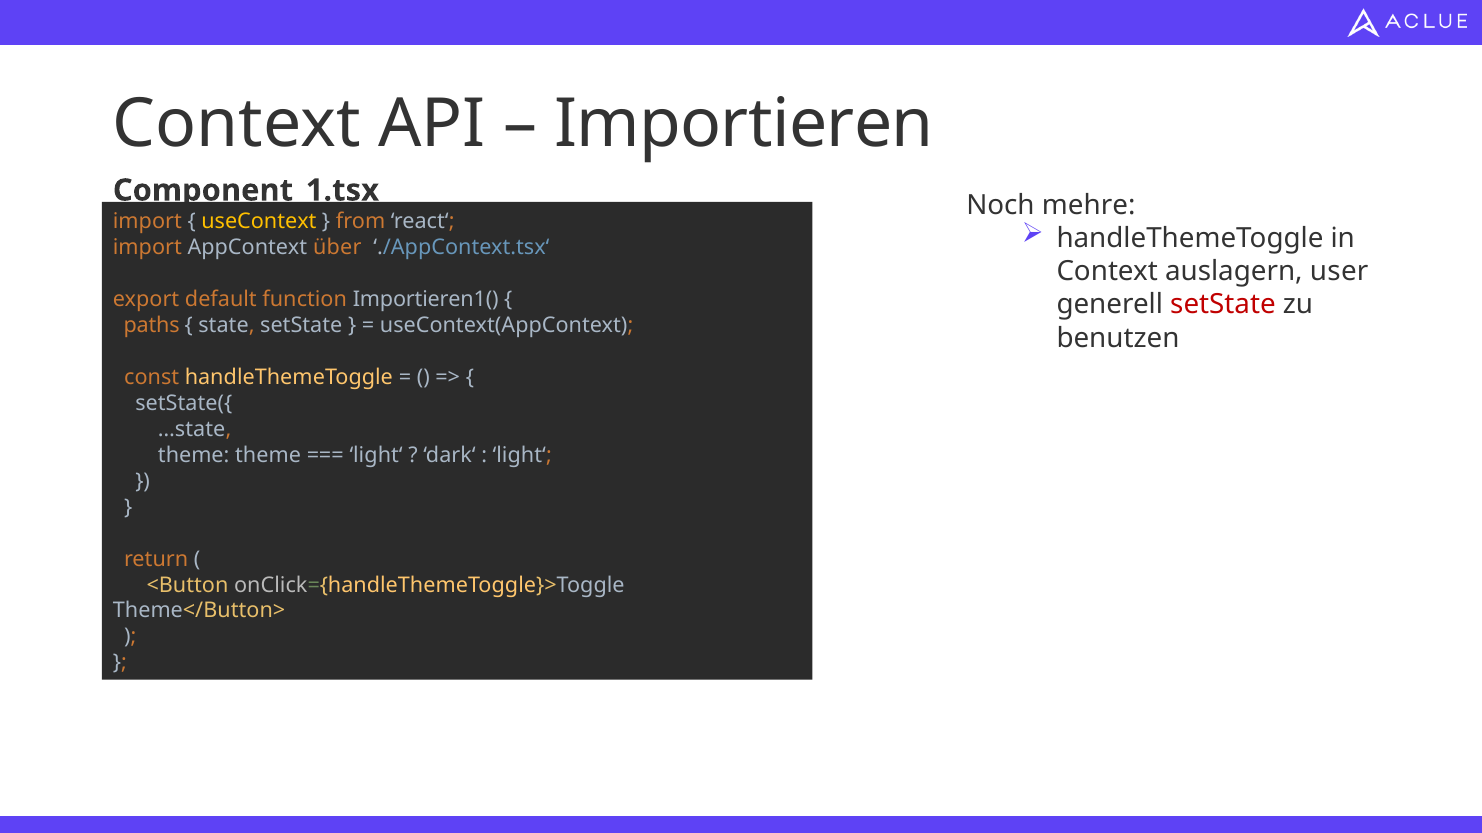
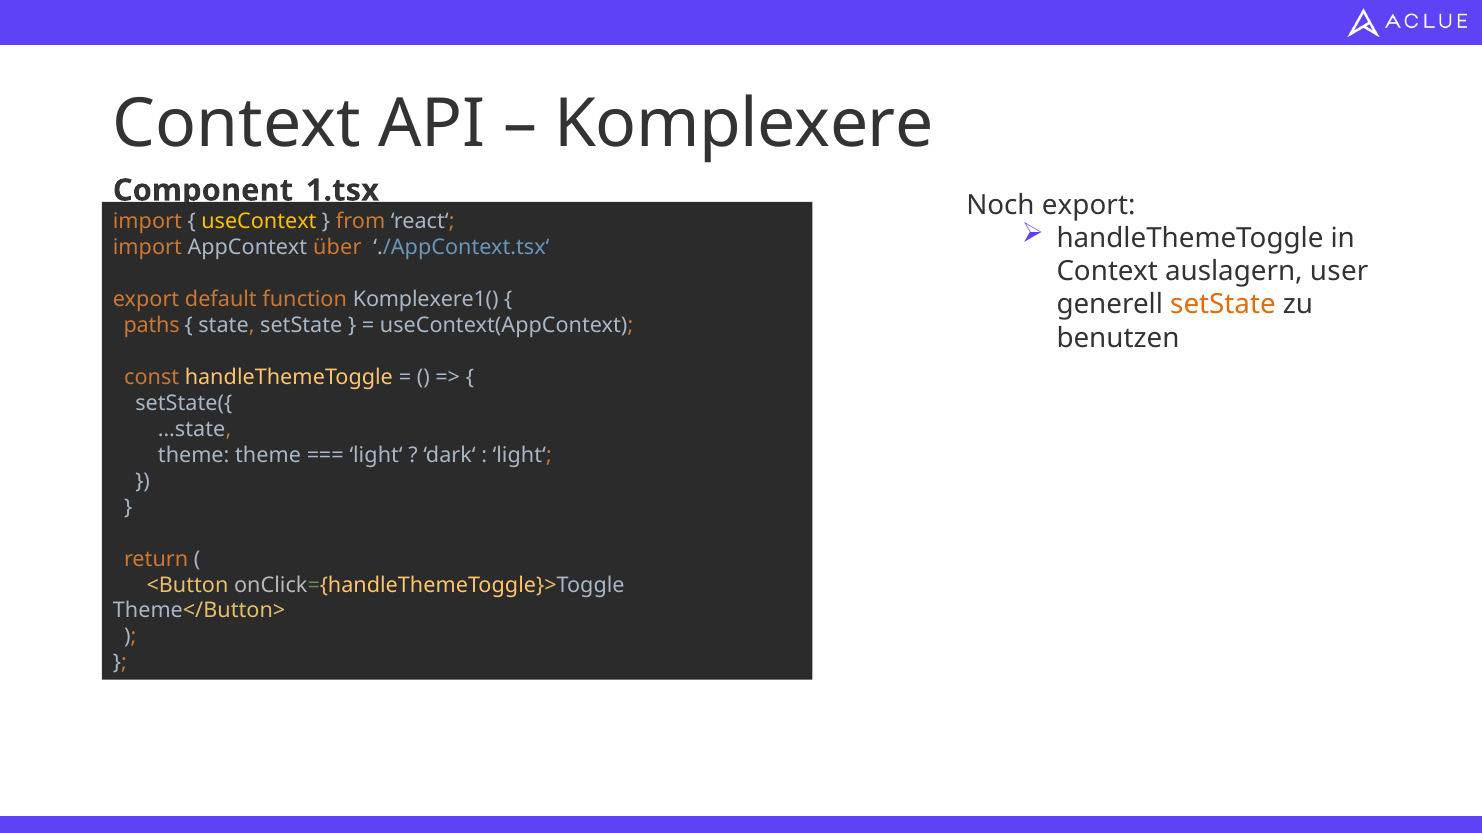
Importieren: Importieren -> Komplexere
Noch mehre: mehre -> export
Importieren1(: Importieren1( -> Komplexere1(
setState at (1223, 305) colour: red -> orange
